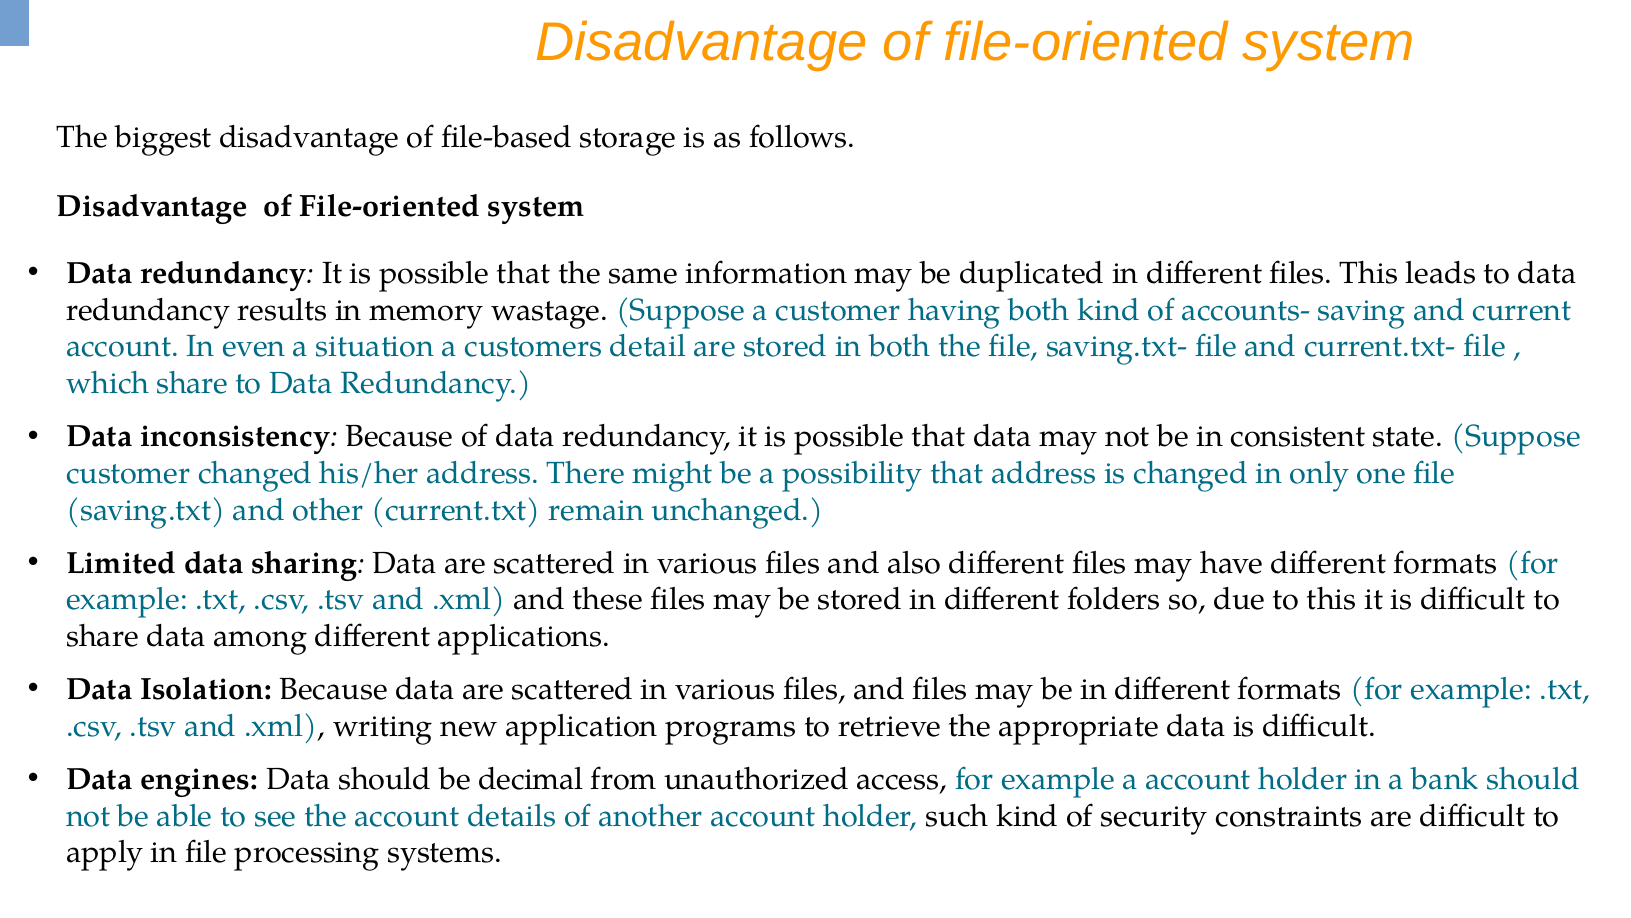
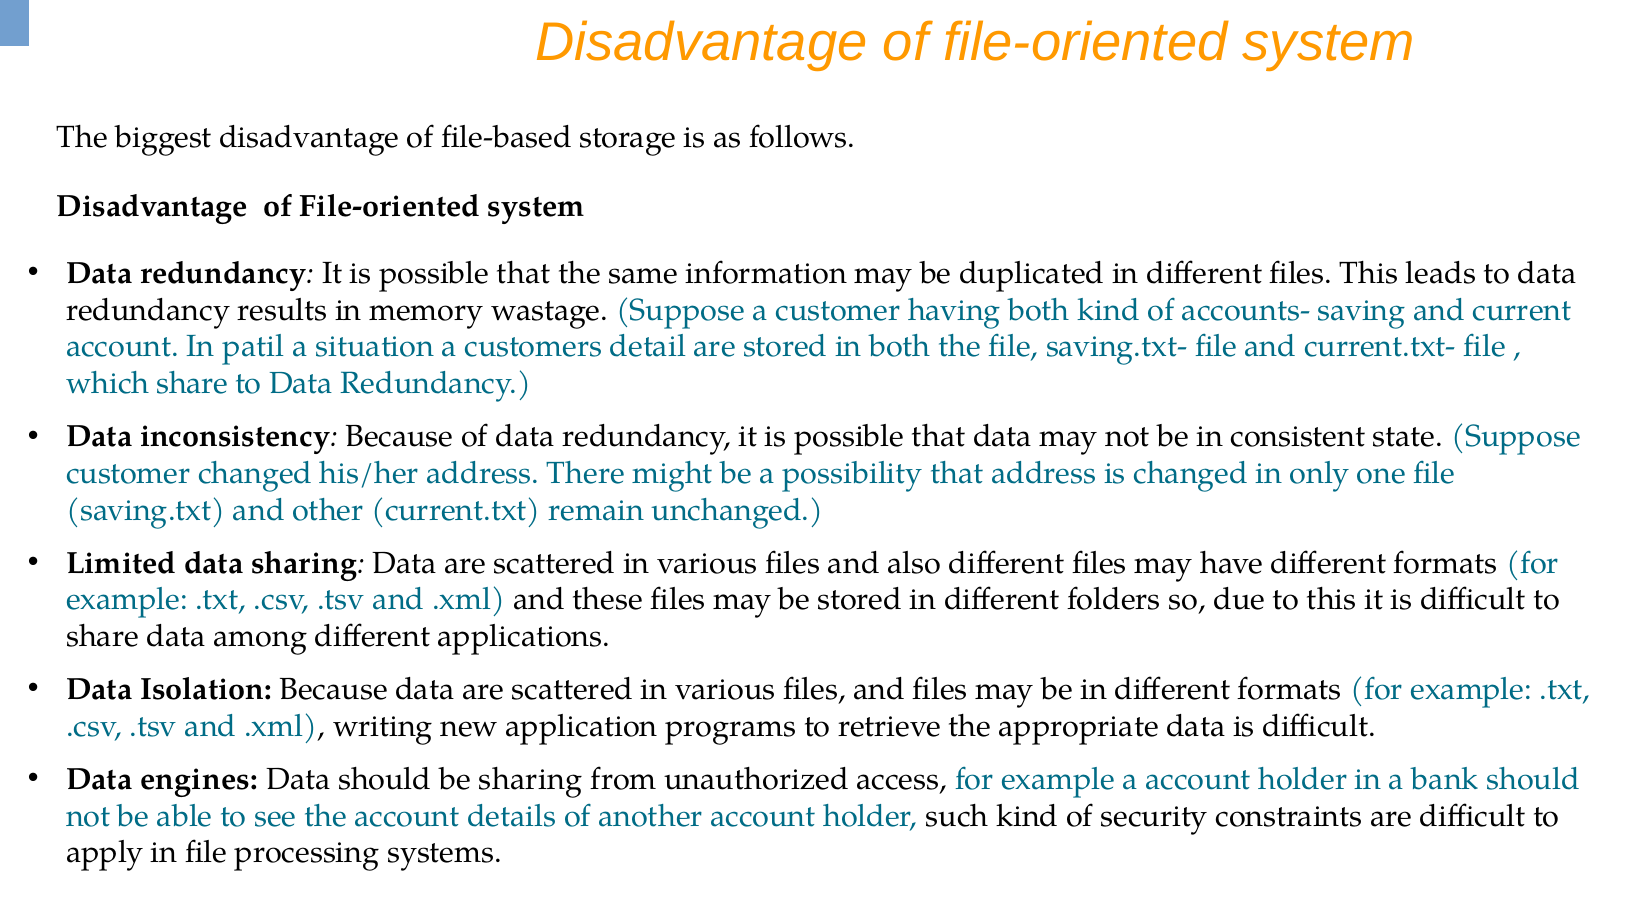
even: even -> patil
be decimal: decimal -> sharing
